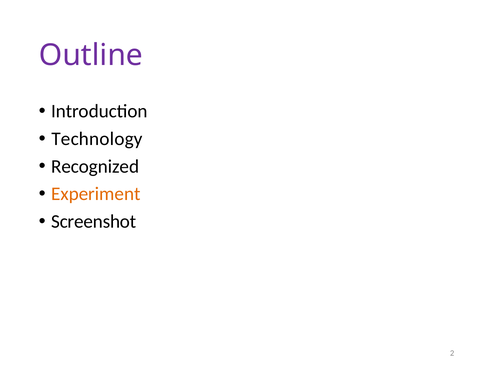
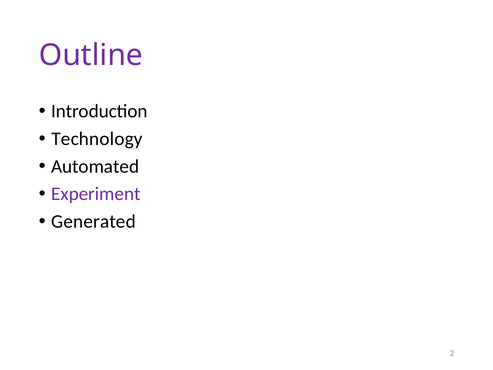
Recognized: Recognized -> Automated
Experiment colour: orange -> purple
Screenshot: Screenshot -> Generated
